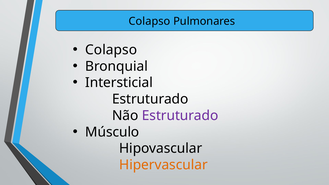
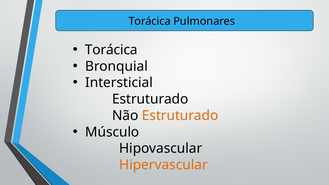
Colapso at (149, 21): Colapso -> Torácica
Colapso at (111, 50): Colapso -> Torácica
Estruturado at (180, 116) colour: purple -> orange
